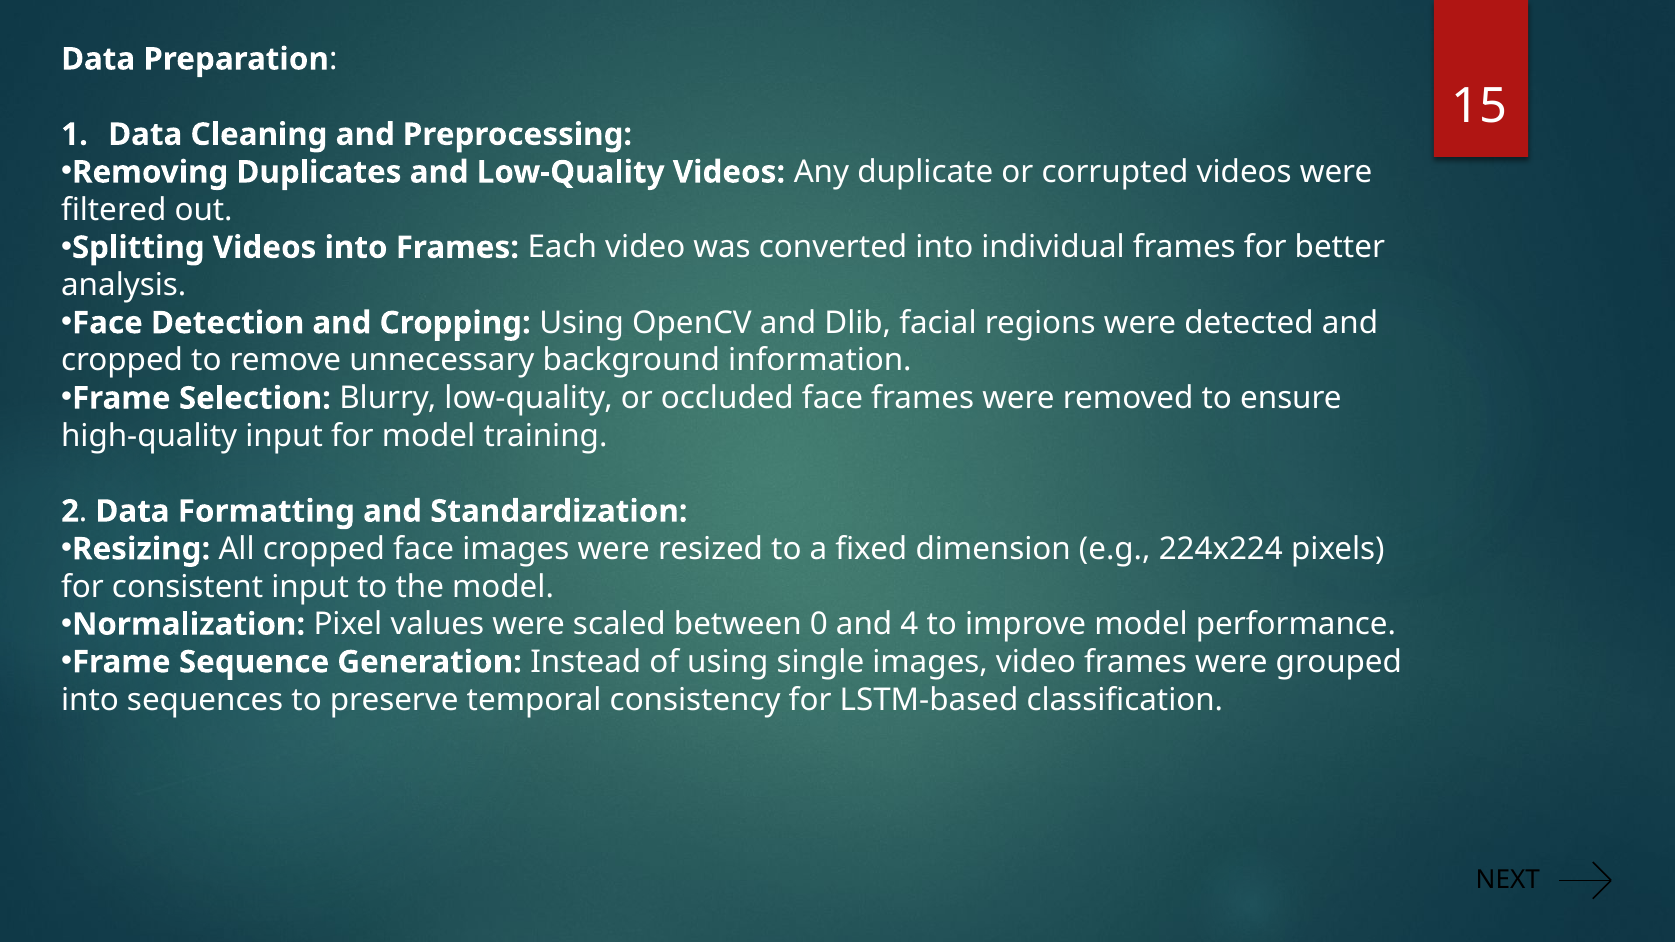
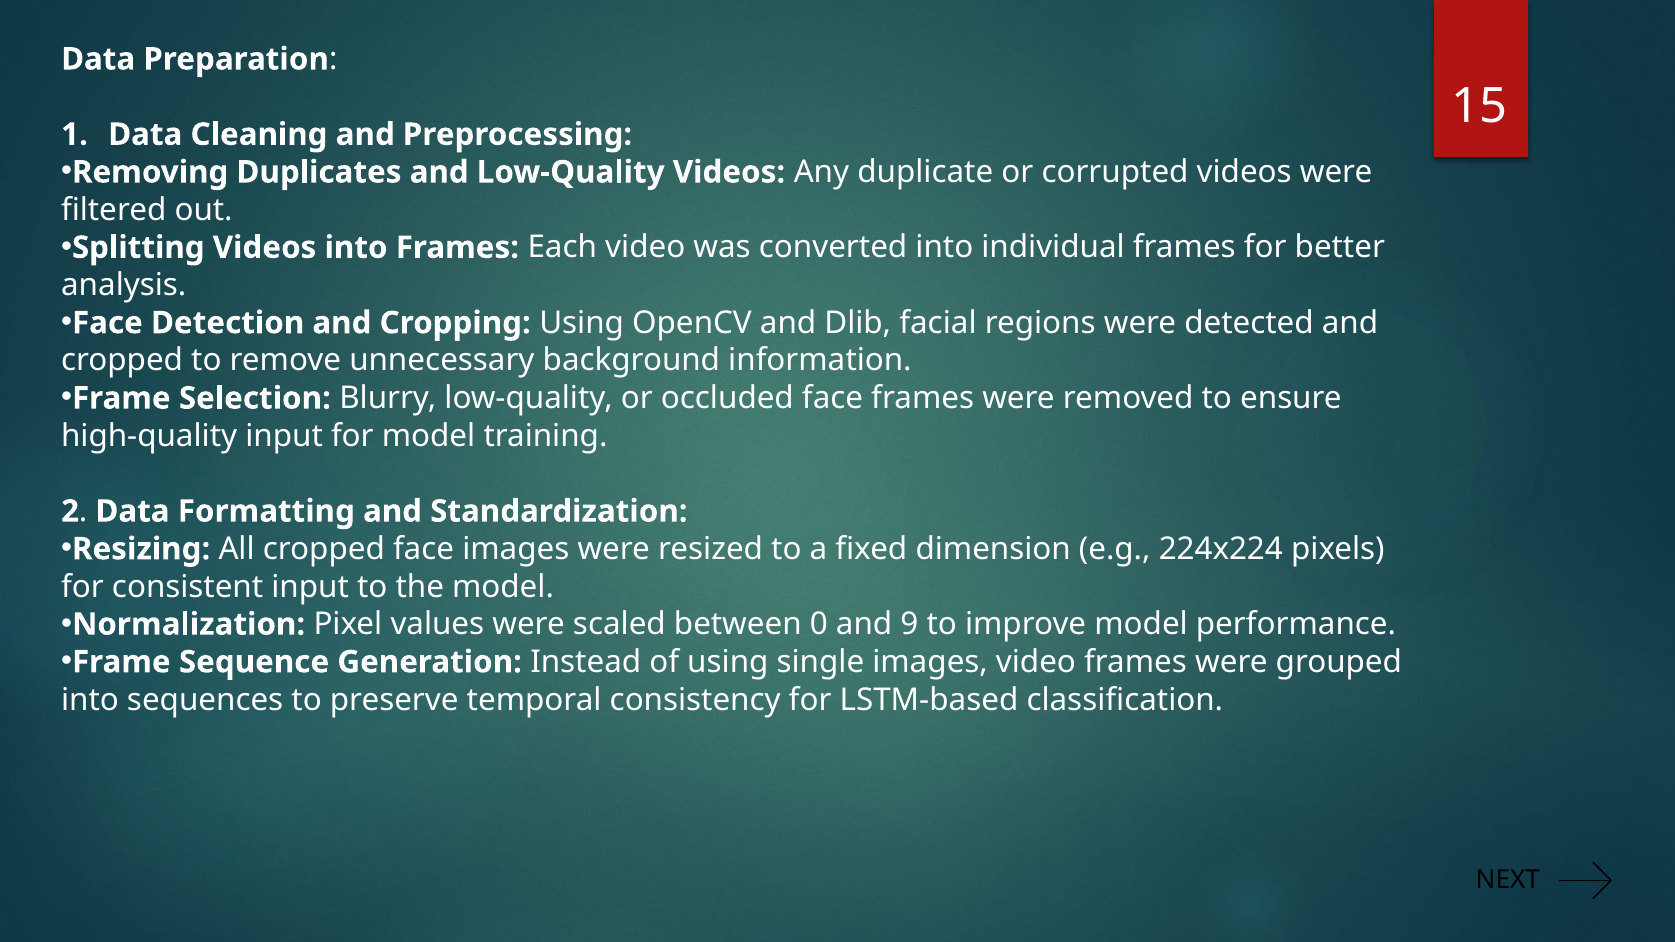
4: 4 -> 9
